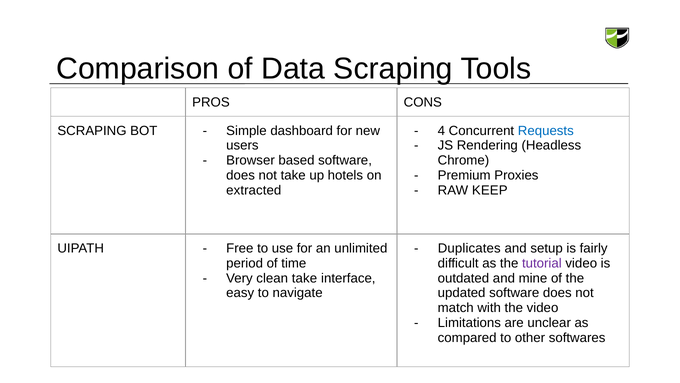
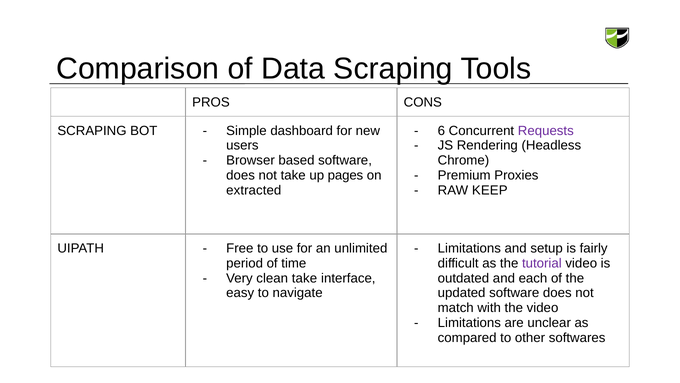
4: 4 -> 6
Requests colour: blue -> purple
hotels: hotels -> pages
Duplicates at (469, 248): Duplicates -> Limitations
mine: mine -> each
